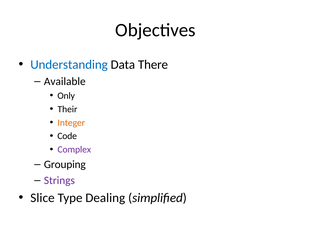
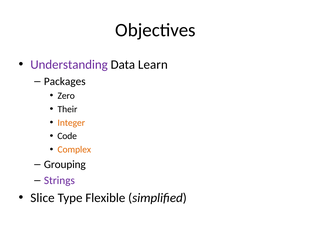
Understanding colour: blue -> purple
There: There -> Learn
Available: Available -> Packages
Only: Only -> Zero
Complex colour: purple -> orange
Dealing: Dealing -> Flexible
